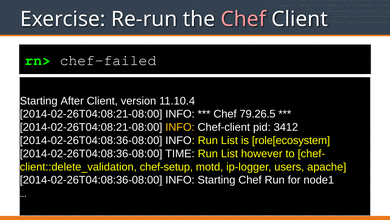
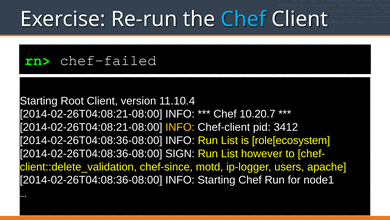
Chef at (243, 19) colour: pink -> light blue
After: After -> Root
79.26.5: 79.26.5 -> 10.20.7
TIME: TIME -> SIGN
chef-setup: chef-setup -> chef-since
